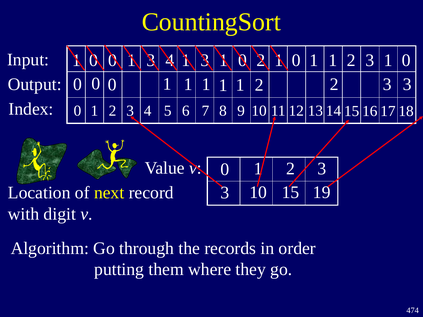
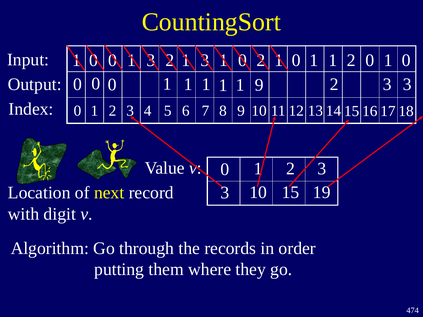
1 3 4: 4 -> 2
2 3: 3 -> 0
2 at (259, 85): 2 -> 9
